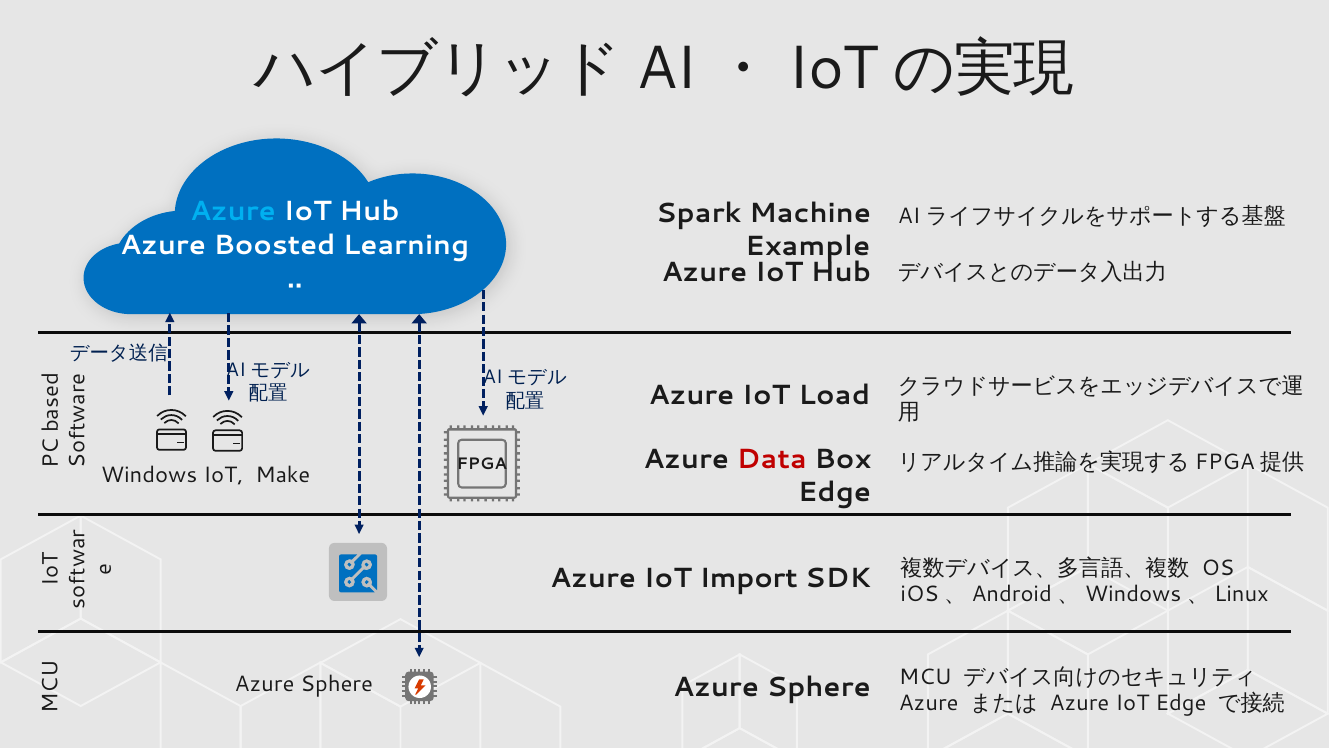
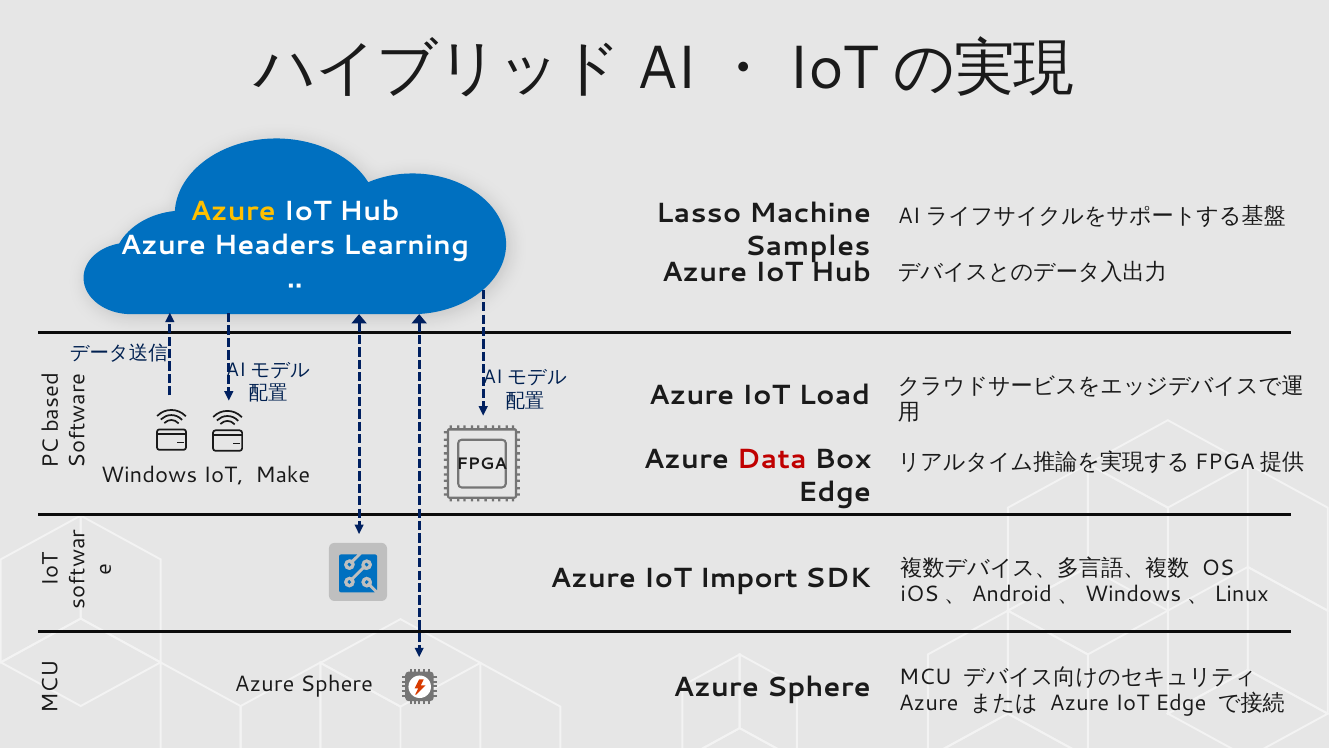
Azure at (233, 211) colour: light blue -> yellow
Spark: Spark -> Lasso
Boosted: Boosted -> Headers
Example: Example -> Samples
